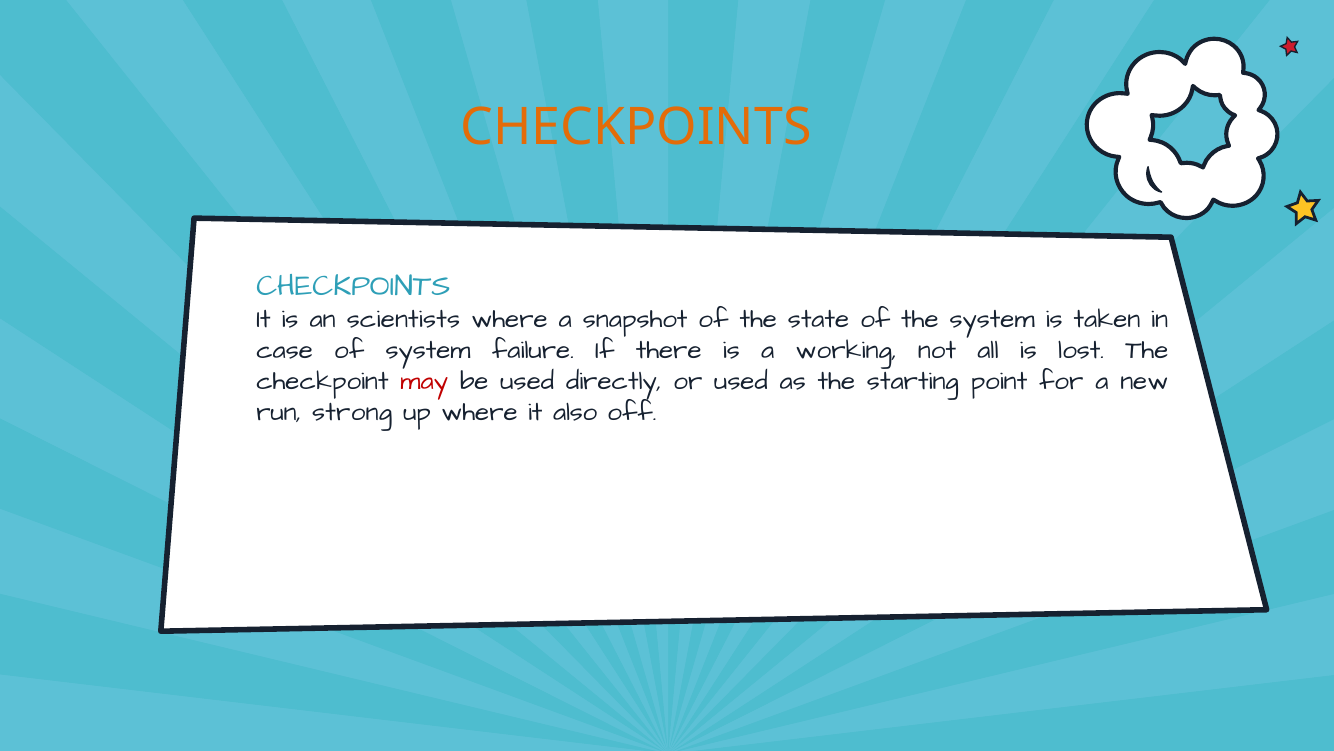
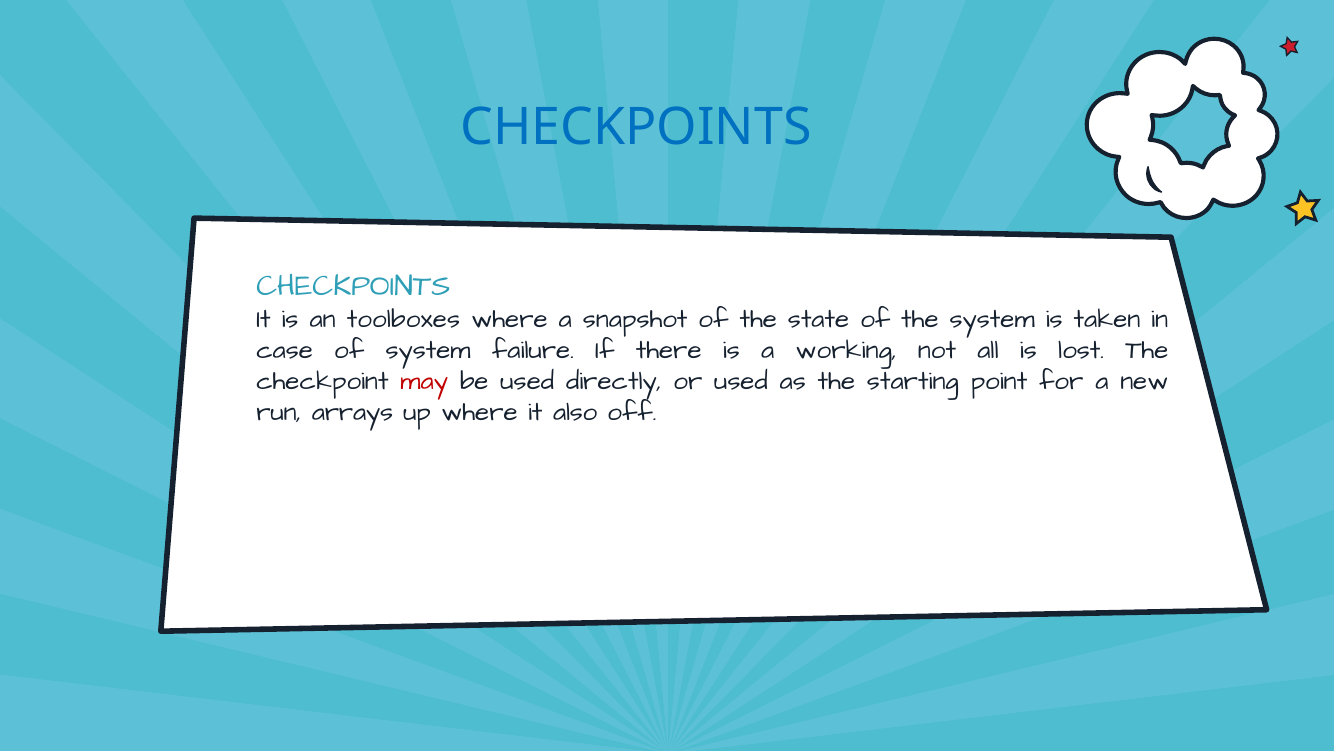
CHECKPOINTS at (636, 127) colour: orange -> blue
scientists: scientists -> toolboxes
strong: strong -> arrays
